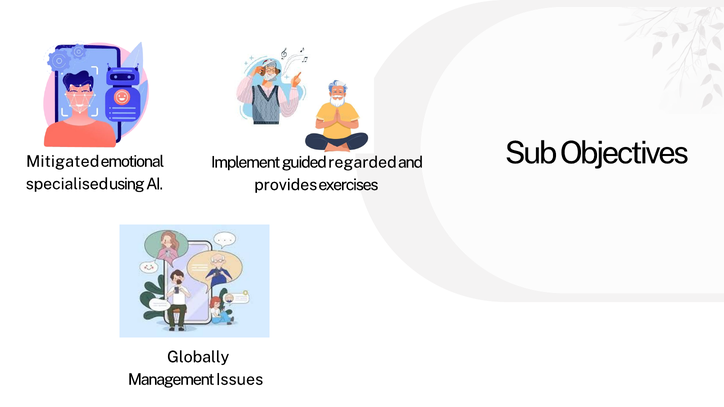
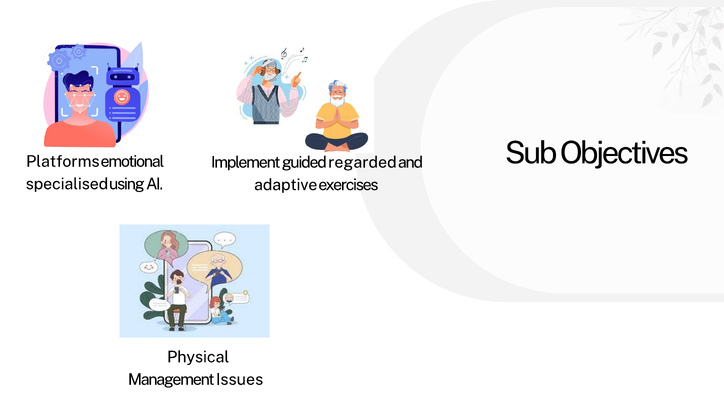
Mitigated: Mitigated -> Platforms
provides: provides -> adaptive
Globally: Globally -> Physical
